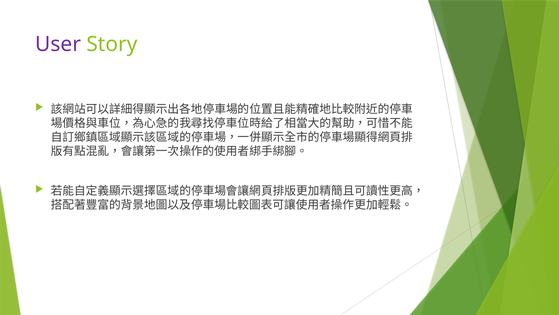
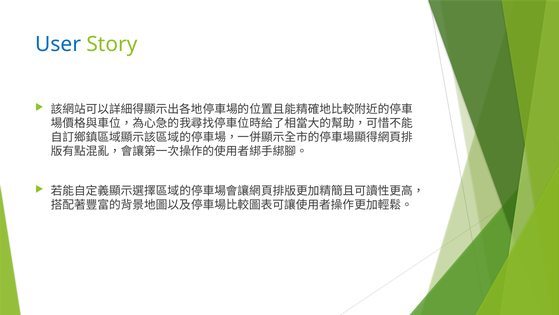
User colour: purple -> blue
